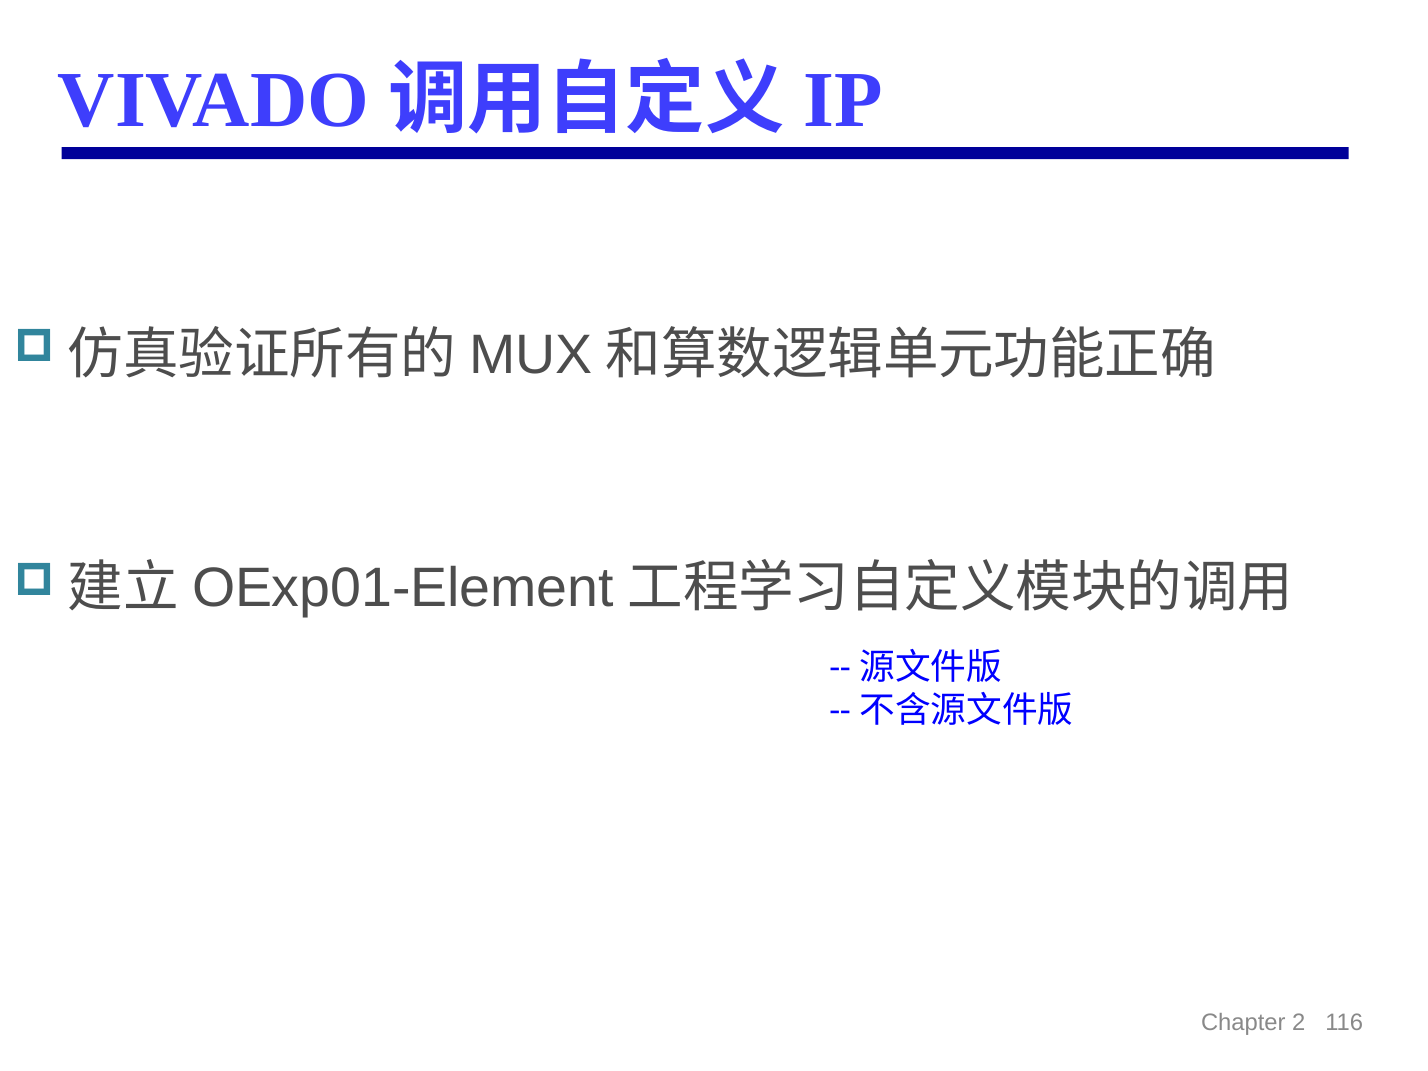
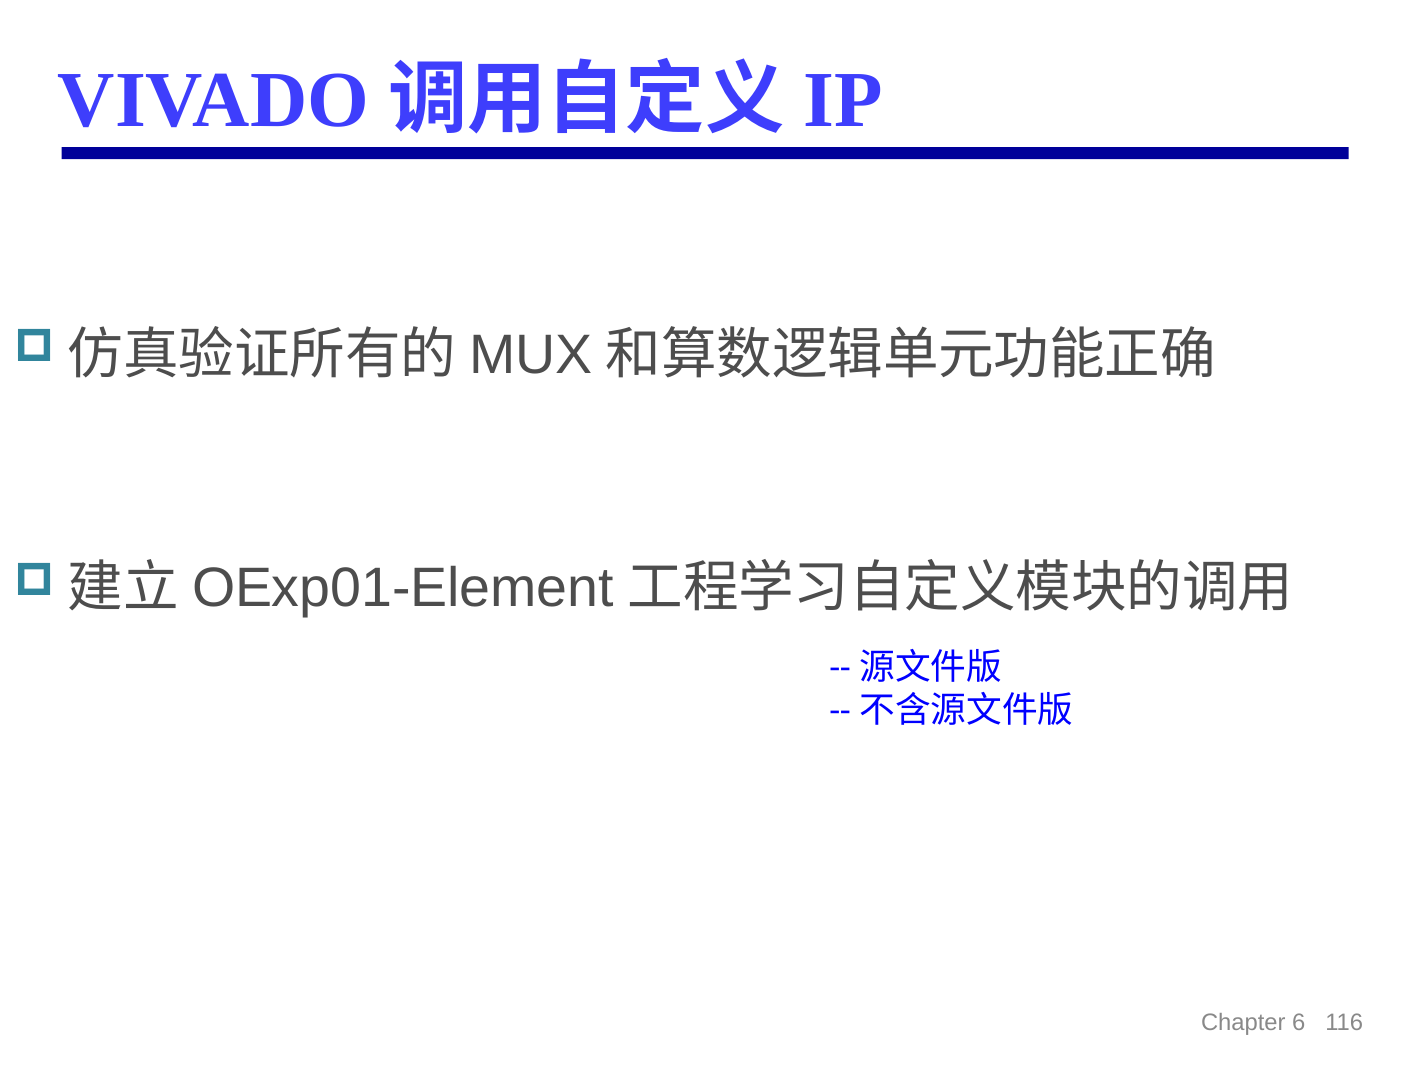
2: 2 -> 6
